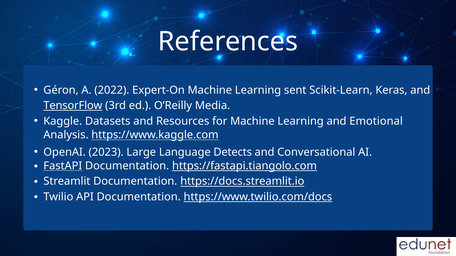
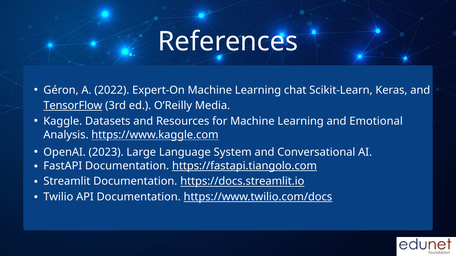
sent: sent -> chat
Detects: Detects -> System
FastAPI underline: present -> none
